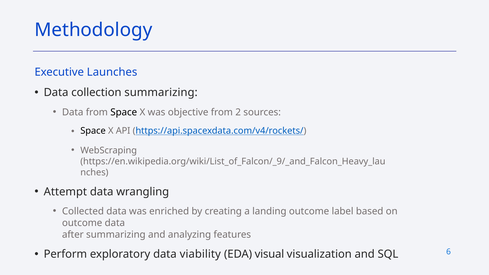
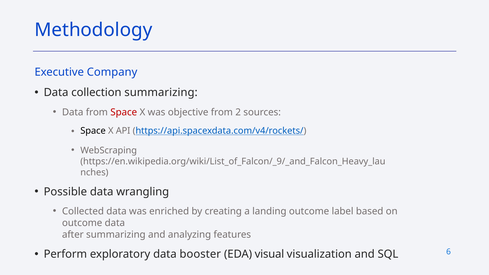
Launches: Launches -> Company
Space at (124, 112) colour: black -> red
Attempt: Attempt -> Possible
viability: viability -> booster
